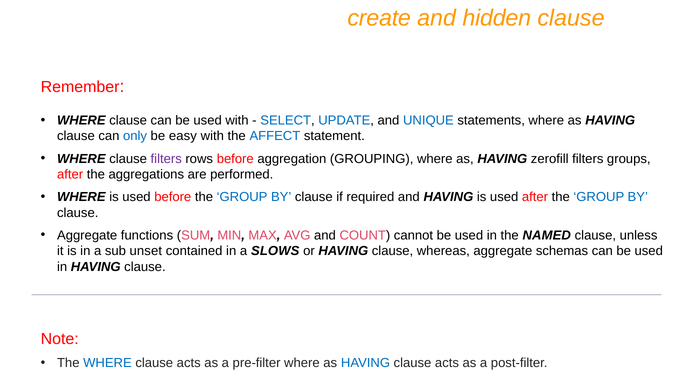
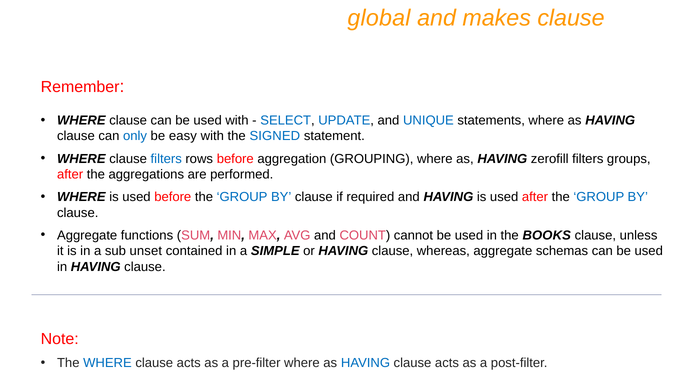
create: create -> global
hidden: hidden -> makes
AFFECT: AFFECT -> SIGNED
filters at (166, 159) colour: purple -> blue
NAMED: NAMED -> BOOKS
SLOWS: SLOWS -> SIMPLE
